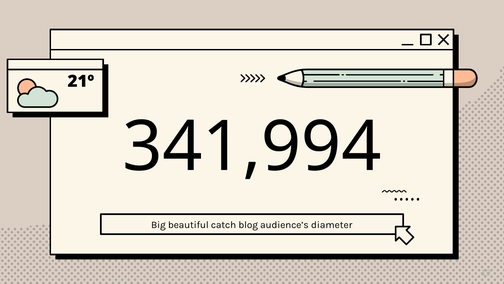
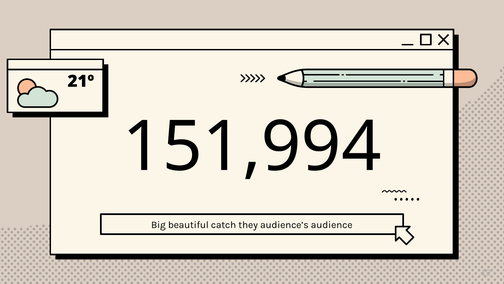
341,994: 341,994 -> 151,994
blog: blog -> they
diameter: diameter -> audience
